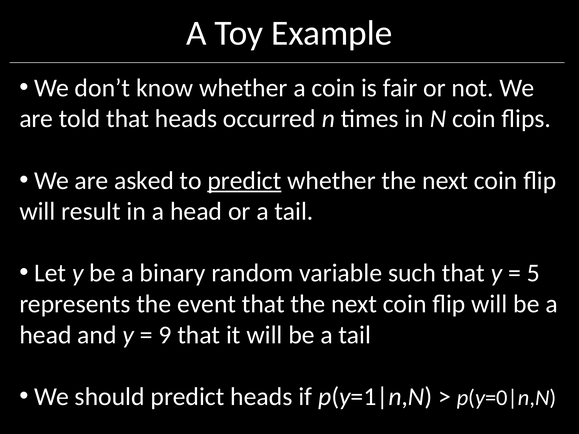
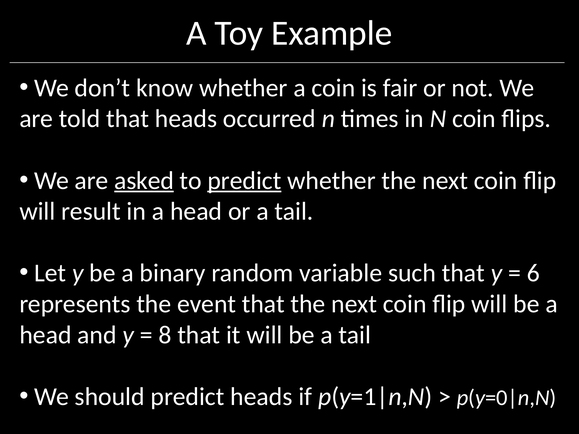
asked underline: none -> present
5: 5 -> 6
9: 9 -> 8
